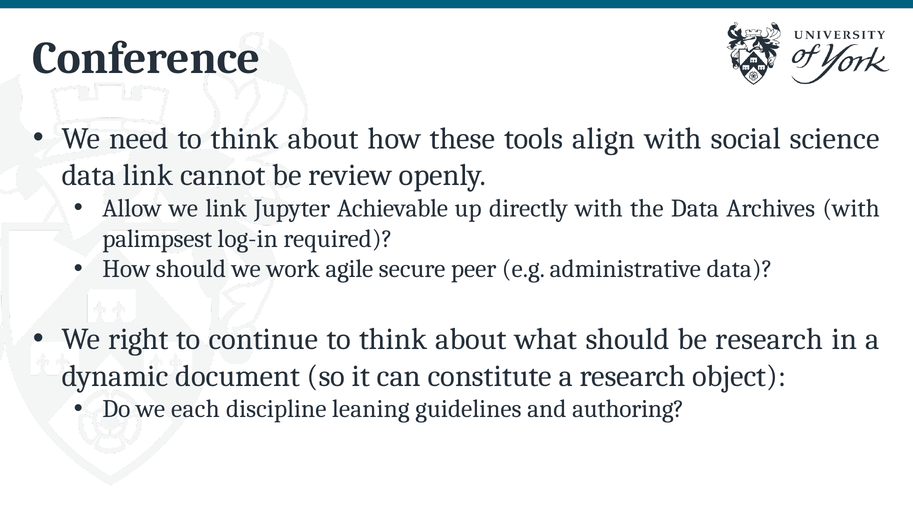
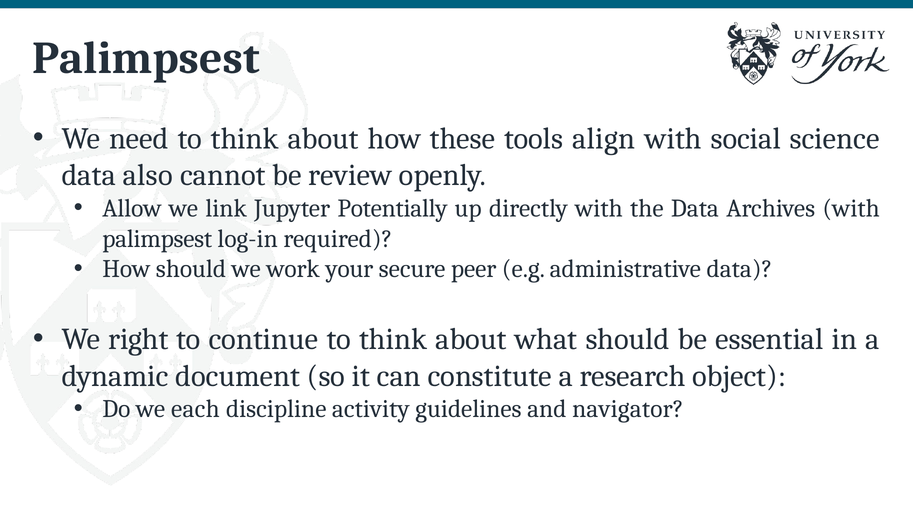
Conference at (146, 58): Conference -> Palimpsest
data link: link -> also
Achievable: Achievable -> Potentially
agile: agile -> your
be research: research -> essential
leaning: leaning -> activity
authoring: authoring -> navigator
